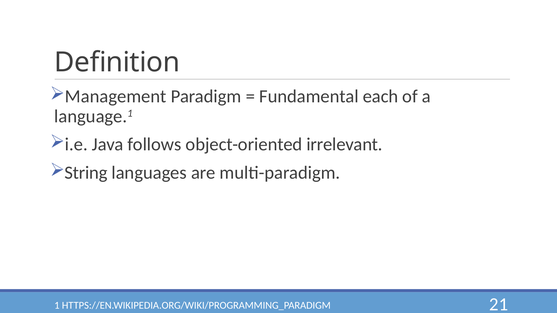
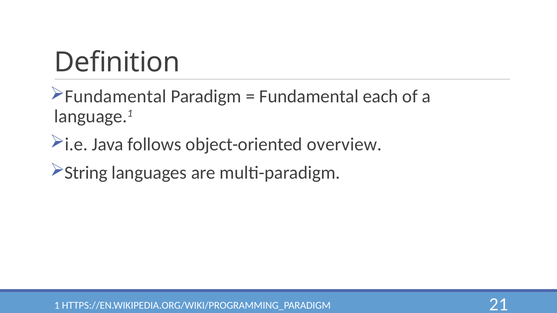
Management at (116, 96): Management -> Fundamental
irrelevant: irrelevant -> overview
